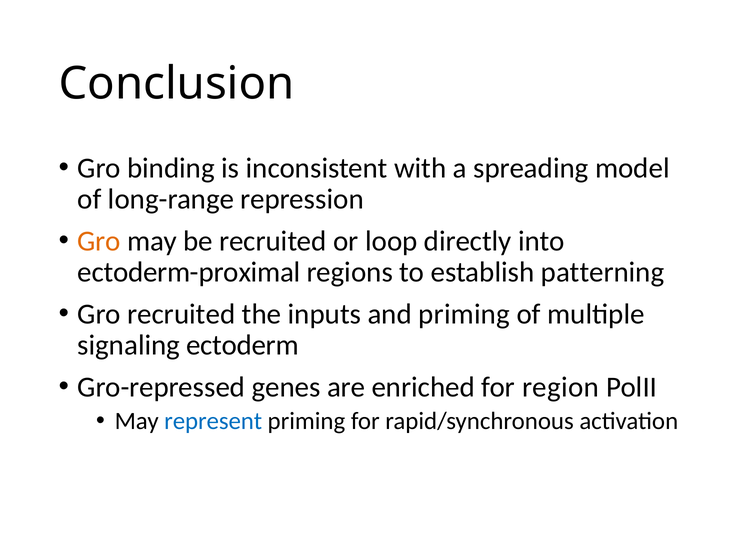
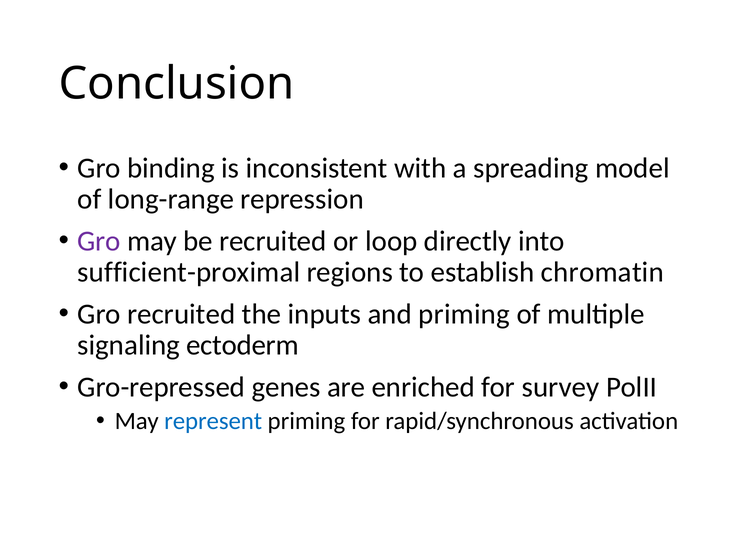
Gro at (99, 241) colour: orange -> purple
ectoderm-proximal: ectoderm-proximal -> sufficient-proximal
patterning: patterning -> chromatin
region: region -> survey
